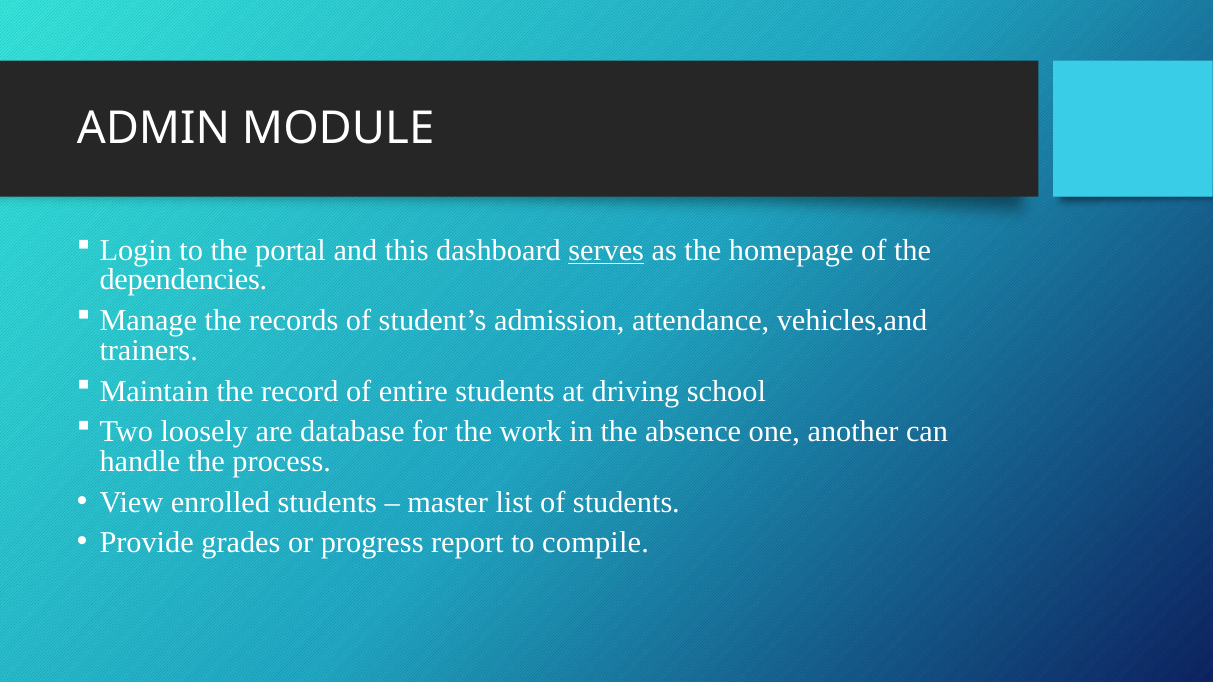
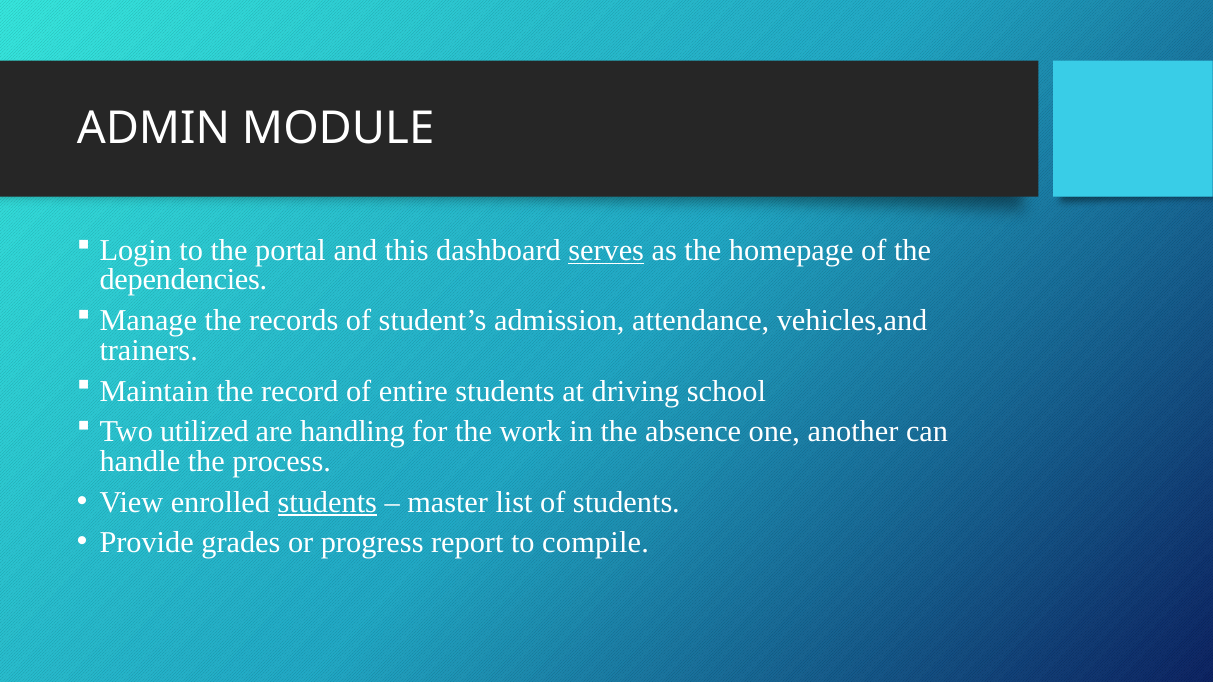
loosely: loosely -> utilized
database: database -> handling
students at (327, 502) underline: none -> present
